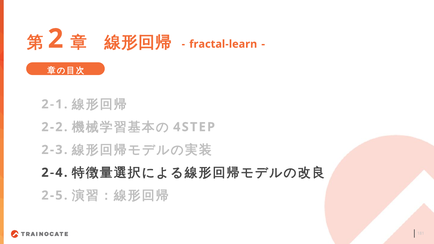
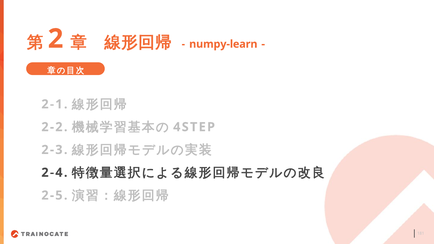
fractal-learn: fractal-learn -> numpy-learn
